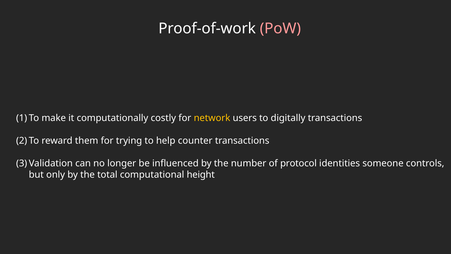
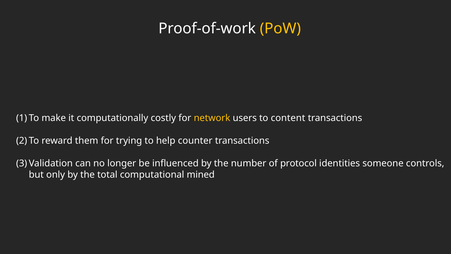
PoW colour: pink -> yellow
digitally: digitally -> content
height: height -> mined
